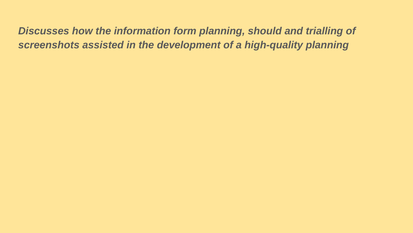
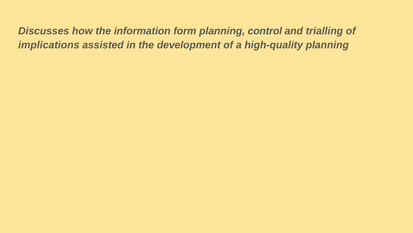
should: should -> control
screenshots: screenshots -> implications
